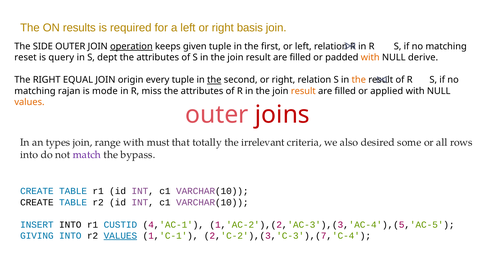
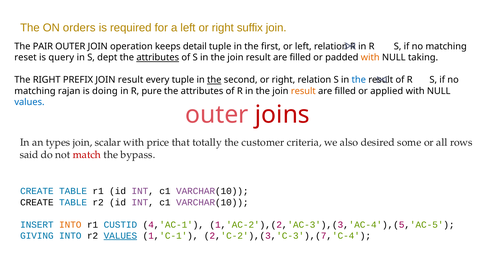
results: results -> orders
basis: basis -> suffix
SIDE: SIDE -> PAIR
operation underline: present -> none
given: given -> detail
attributes at (158, 57) underline: none -> present
derive: derive -> taking
EQUAL: EQUAL -> PREFIX
origin at (131, 80): origin -> result
the at (359, 80) colour: orange -> blue
mode: mode -> doing
miss: miss -> pure
values at (29, 102) colour: orange -> blue
range: range -> scalar
must: must -> price
irrelevant: irrelevant -> customer
into at (29, 154): into -> said
match colour: purple -> red
INTO at (70, 224) colour: black -> orange
